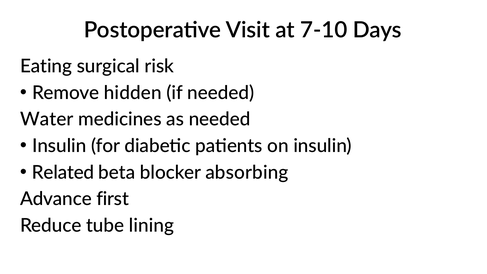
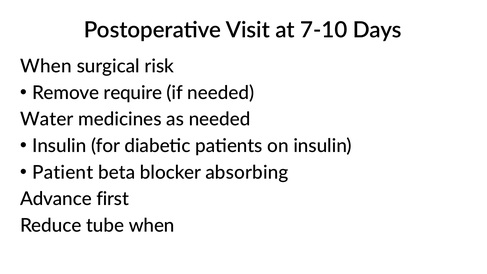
Eating at (46, 66): Eating -> When
hidden: hidden -> require
Related: Related -> Patient
tube lining: lining -> when
